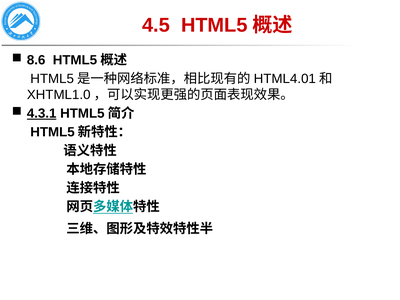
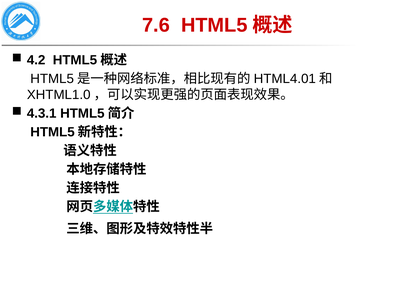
4.5: 4.5 -> 7.6
8.6: 8.6 -> 4.2
4.3.1 underline: present -> none
